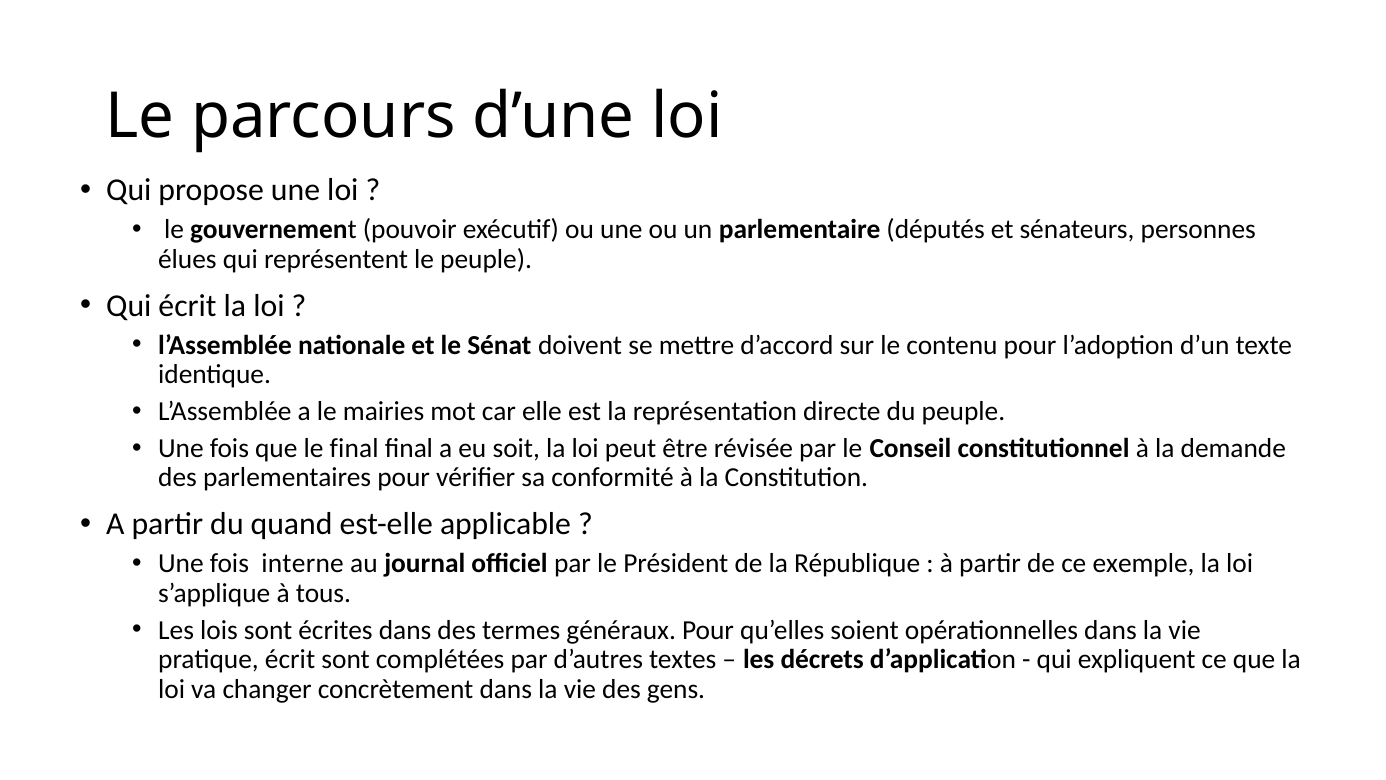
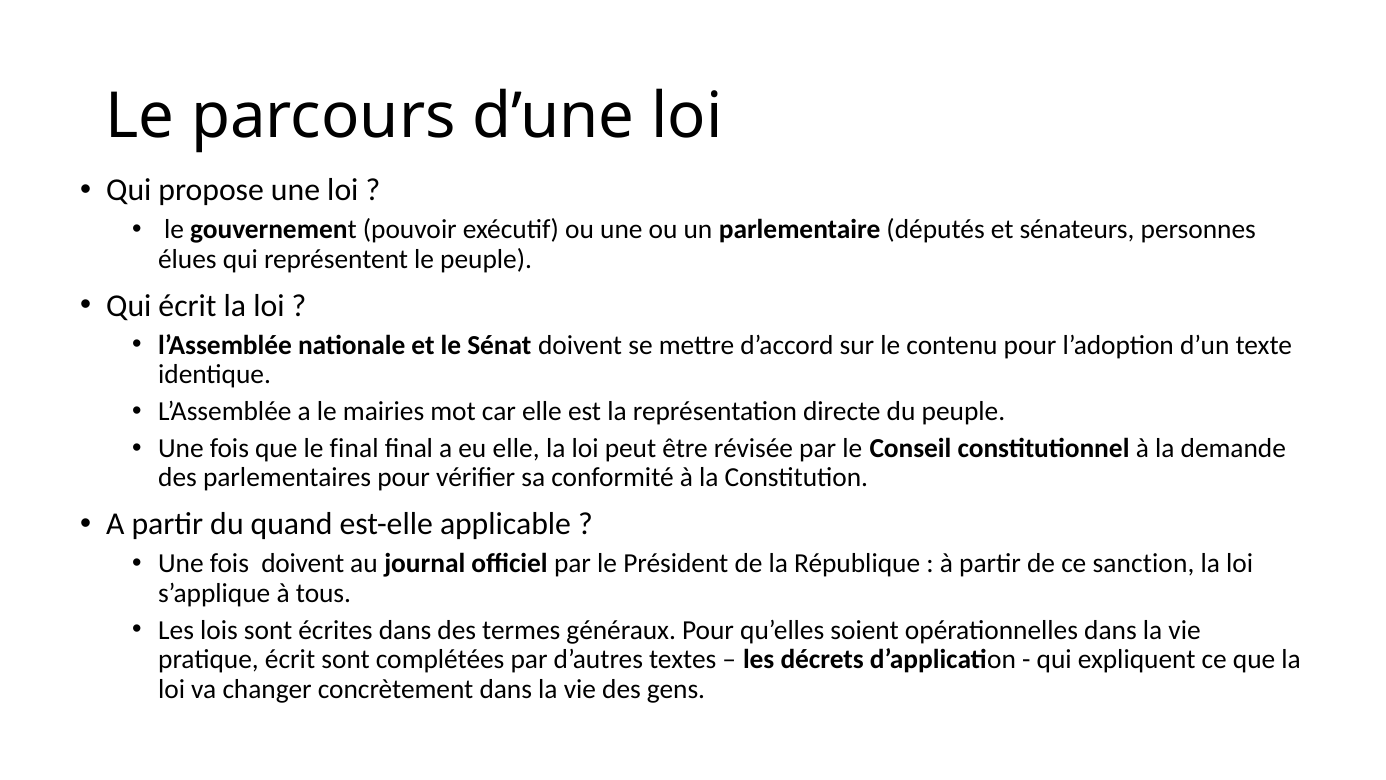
eu soit: soit -> elle
fois interne: interne -> doivent
exemple: exemple -> sanction
